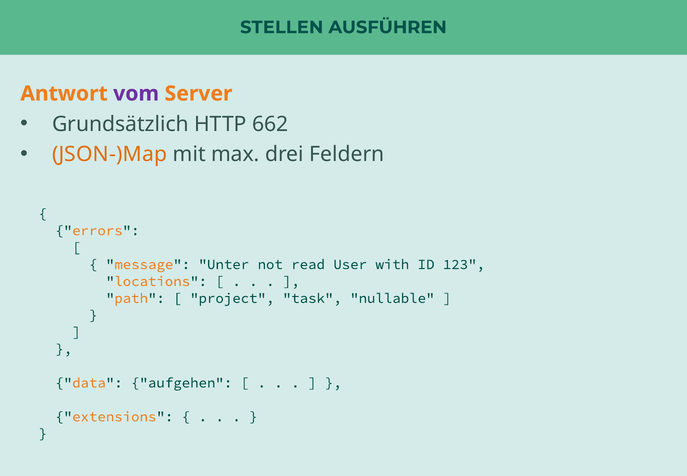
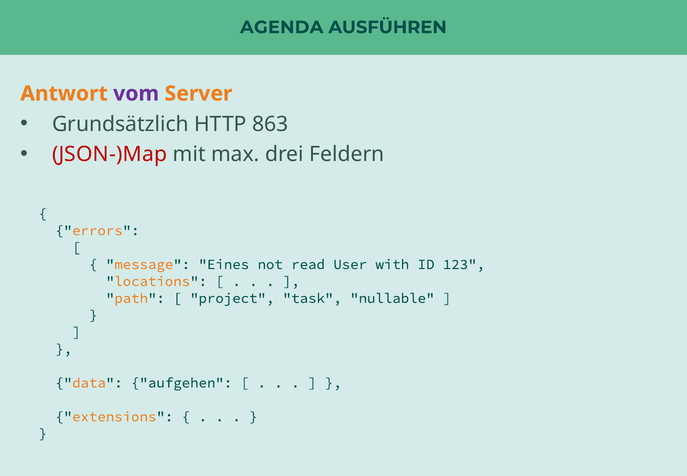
STELLEN: STELLEN -> AGENDA
662: 662 -> 863
JSON-)Map colour: orange -> red
Unter: Unter -> Eines
